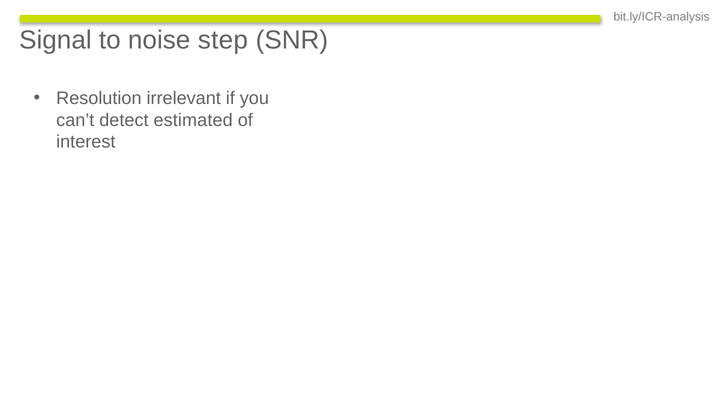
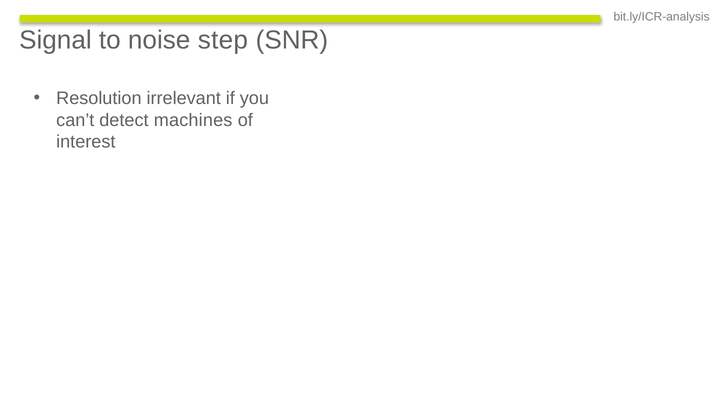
estimated: estimated -> machines
